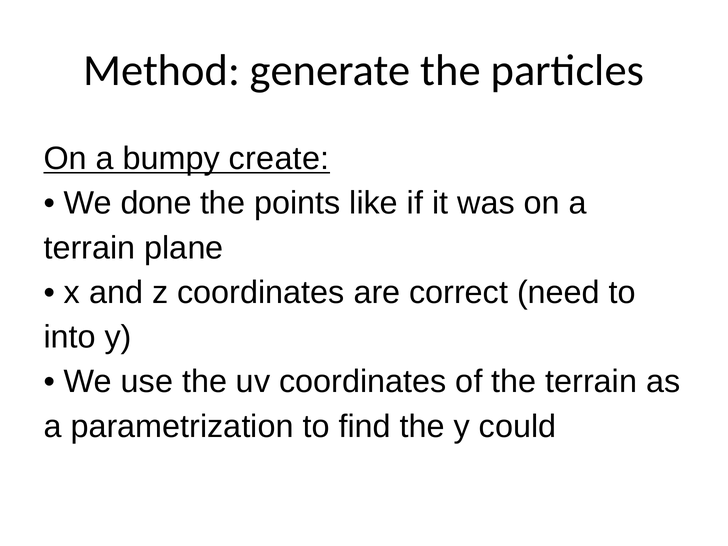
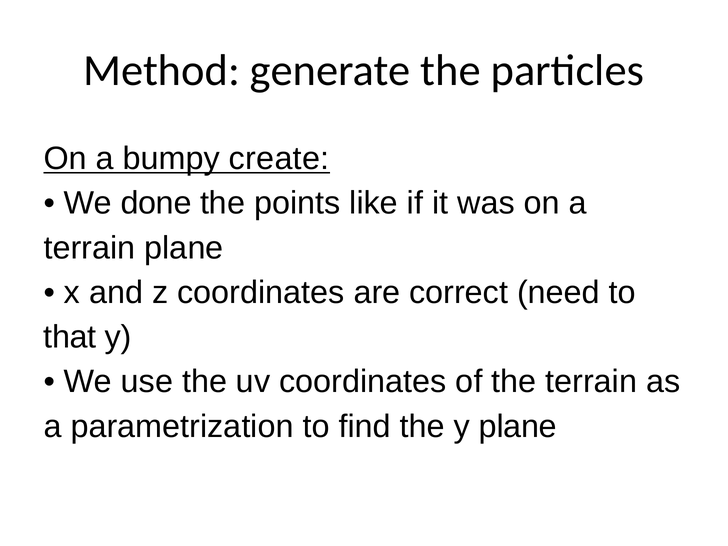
into: into -> that
y could: could -> plane
